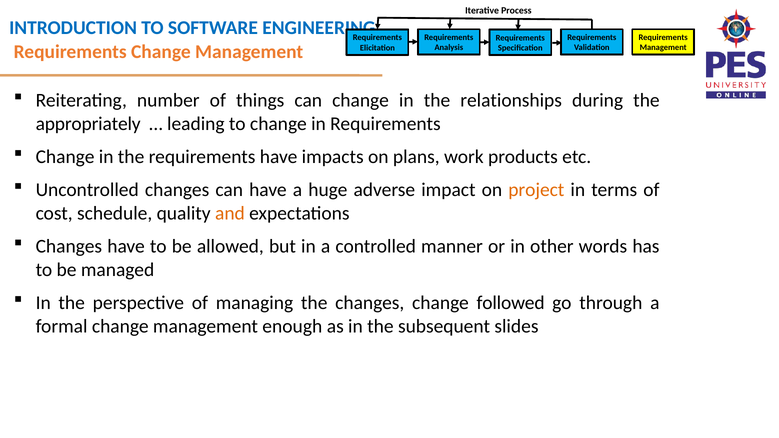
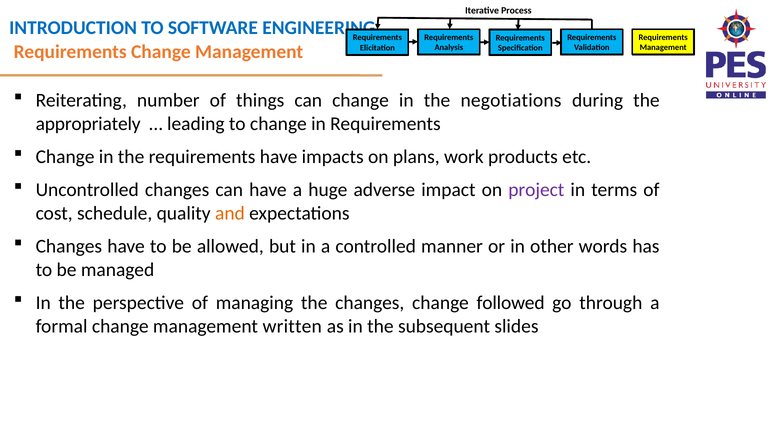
relationships: relationships -> negotiations
project colour: orange -> purple
enough: enough -> written
